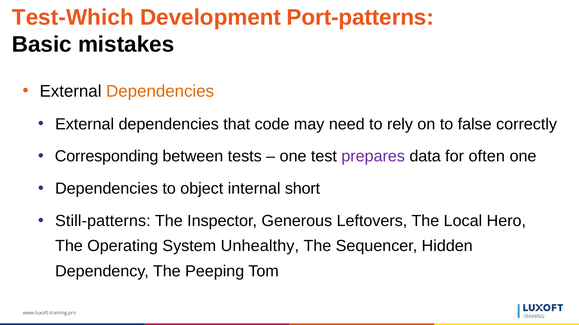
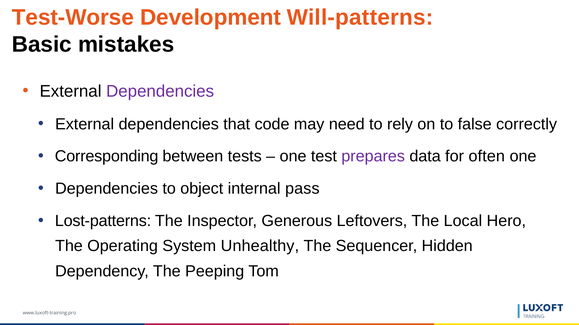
Test-Which: Test-Which -> Test-Worse
Port-patterns: Port-patterns -> Will-patterns
Dependencies at (160, 92) colour: orange -> purple
short: short -> pass
Still-patterns: Still-patterns -> Lost-patterns
